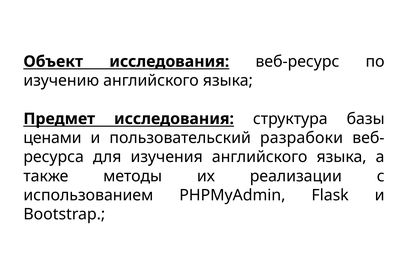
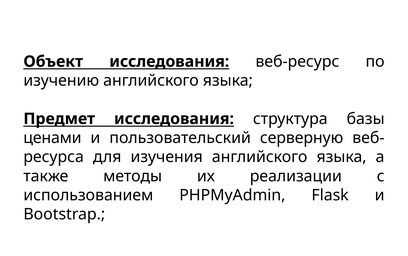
разрабоки: разрабоки -> серверную
